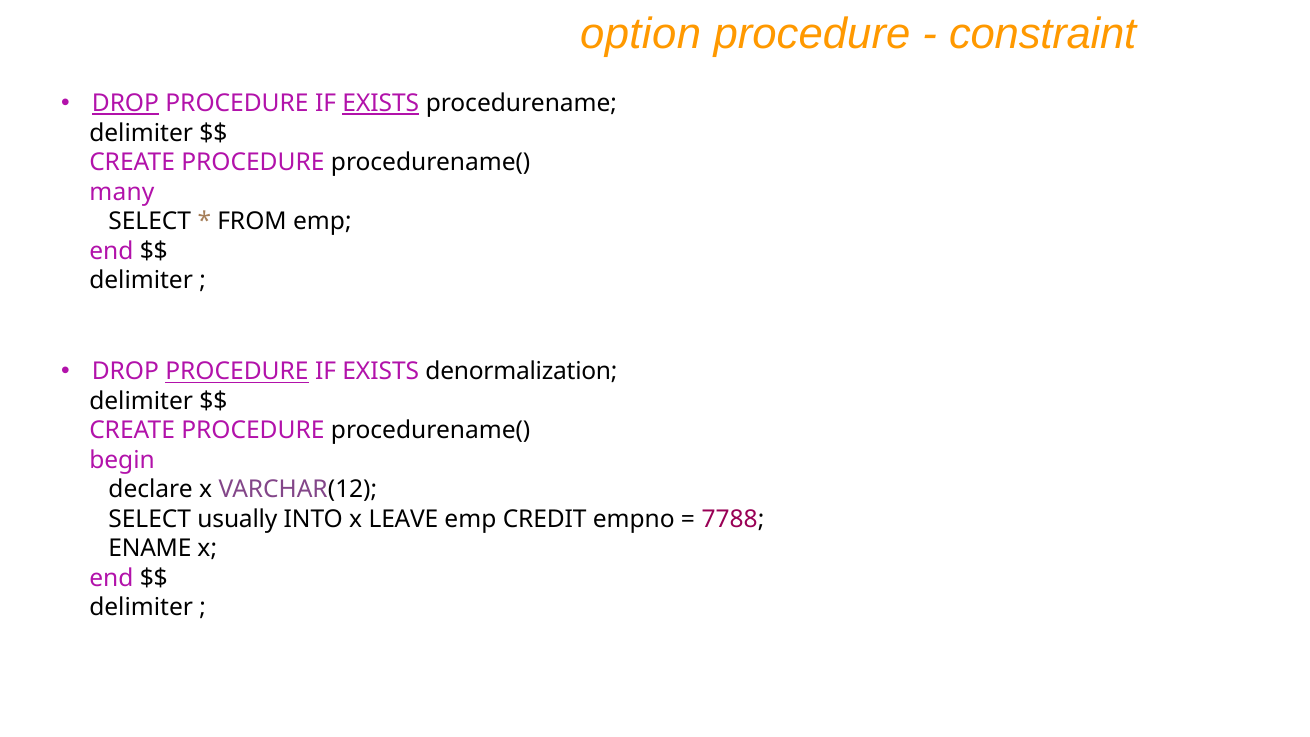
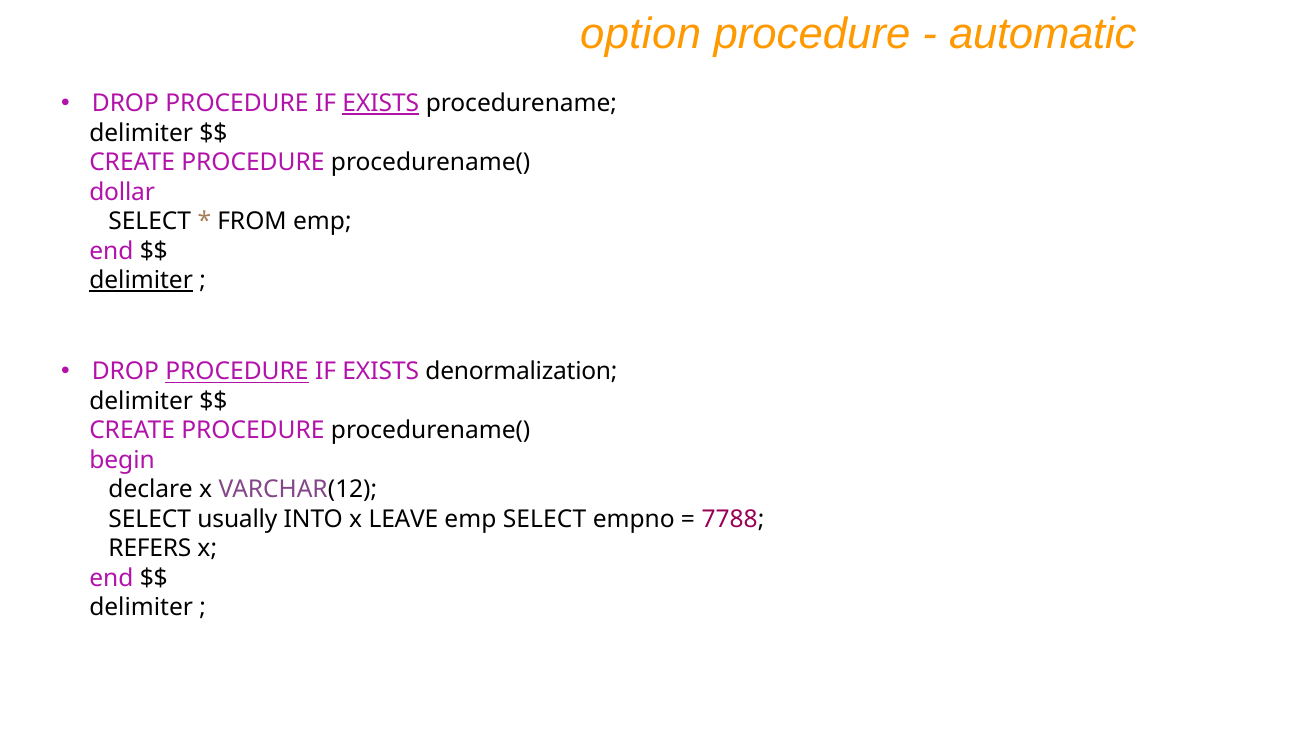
constraint: constraint -> automatic
DROP at (125, 103) underline: present -> none
many: many -> dollar
delimiter at (141, 280) underline: none -> present
emp CREDIT: CREDIT -> SELECT
ENAME: ENAME -> REFERS
